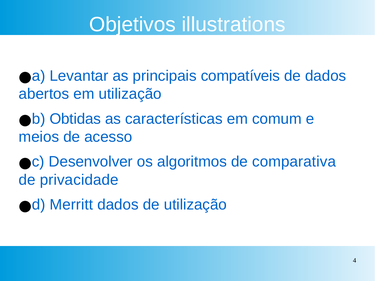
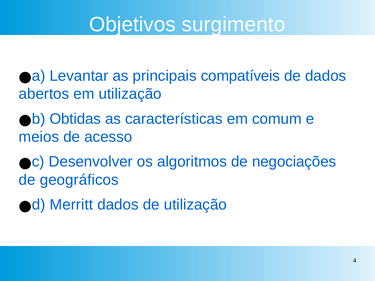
illustrations: illustrations -> surgimento
comparativa: comparativa -> negociações
privacidade: privacidade -> geográficos
